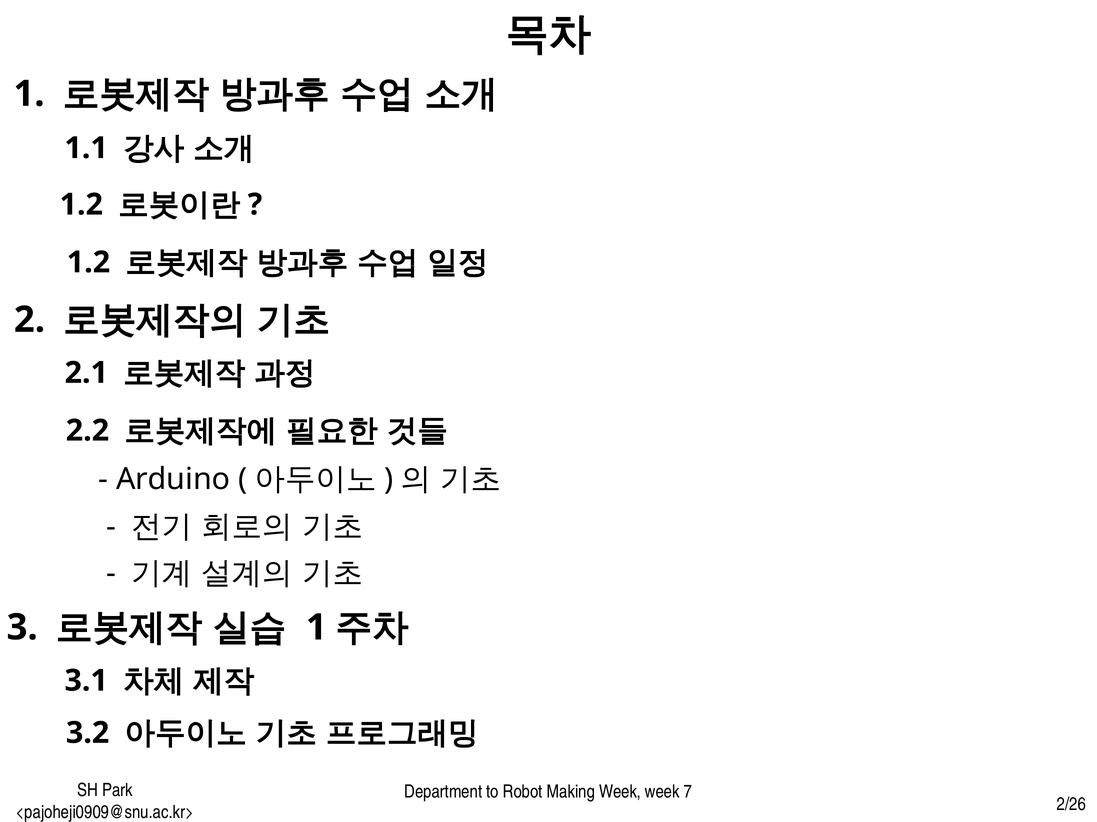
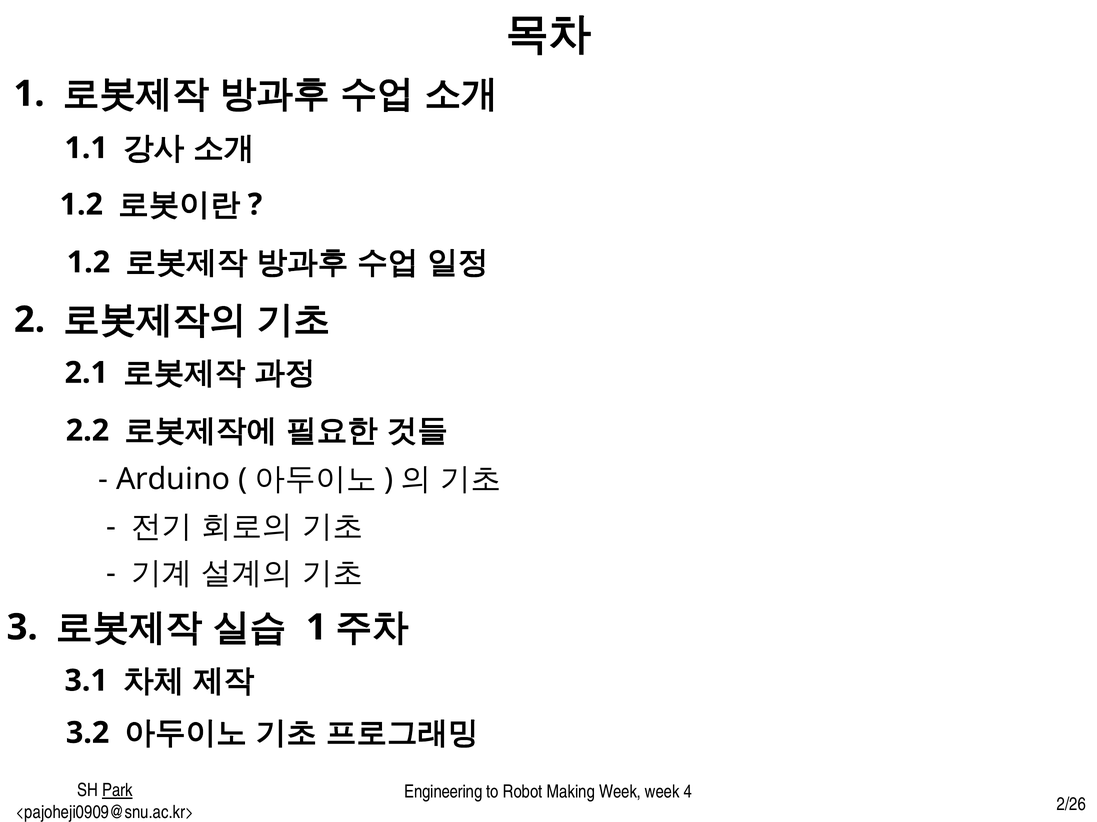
Park underline: none -> present
Department: Department -> Engineering
7: 7 -> 4
